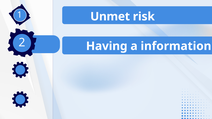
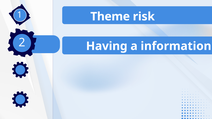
Unmet: Unmet -> Theme
